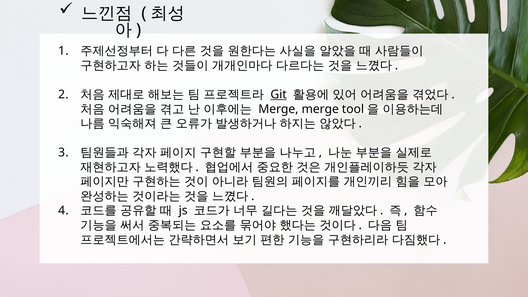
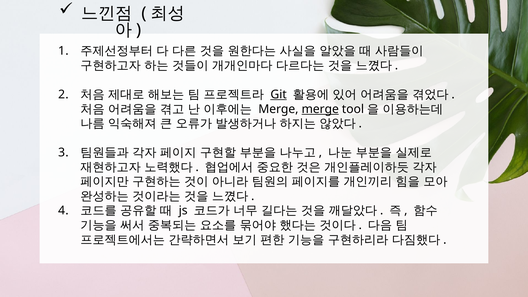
merge at (320, 109) underline: none -> present
